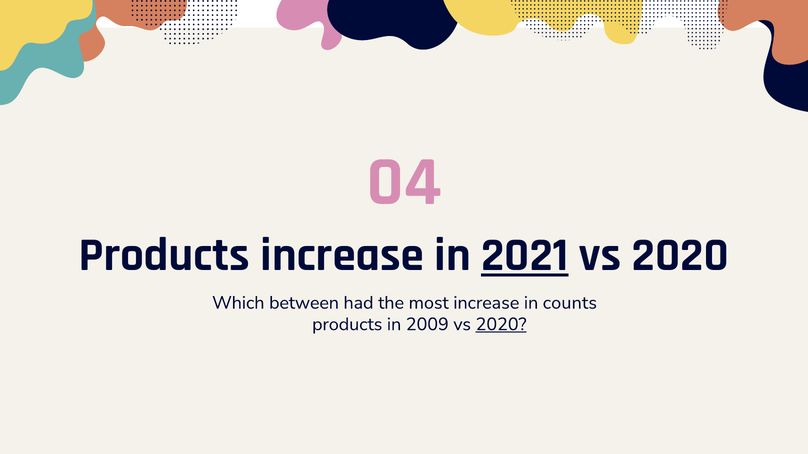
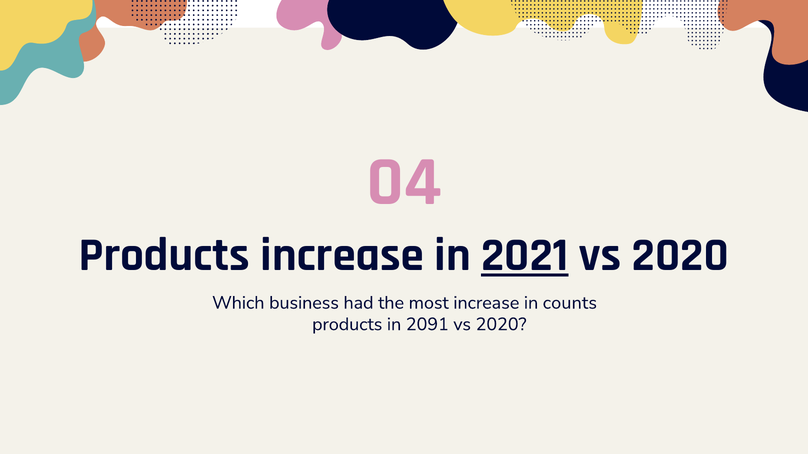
between: between -> business
2009: 2009 -> 2091
2020 at (501, 325) underline: present -> none
